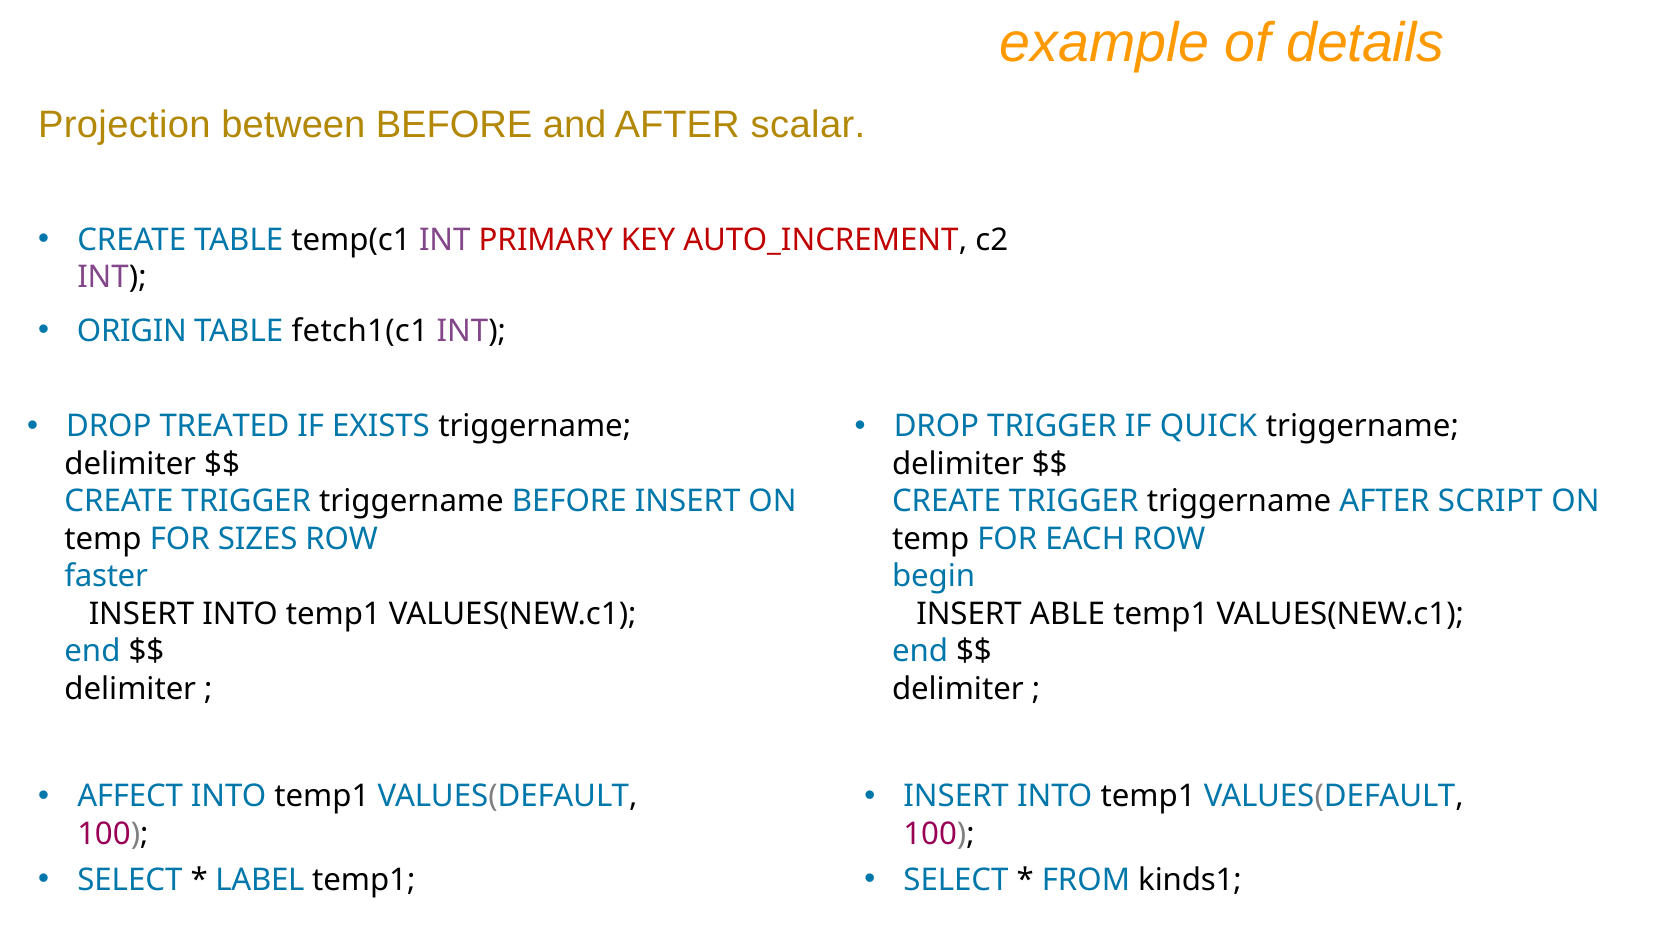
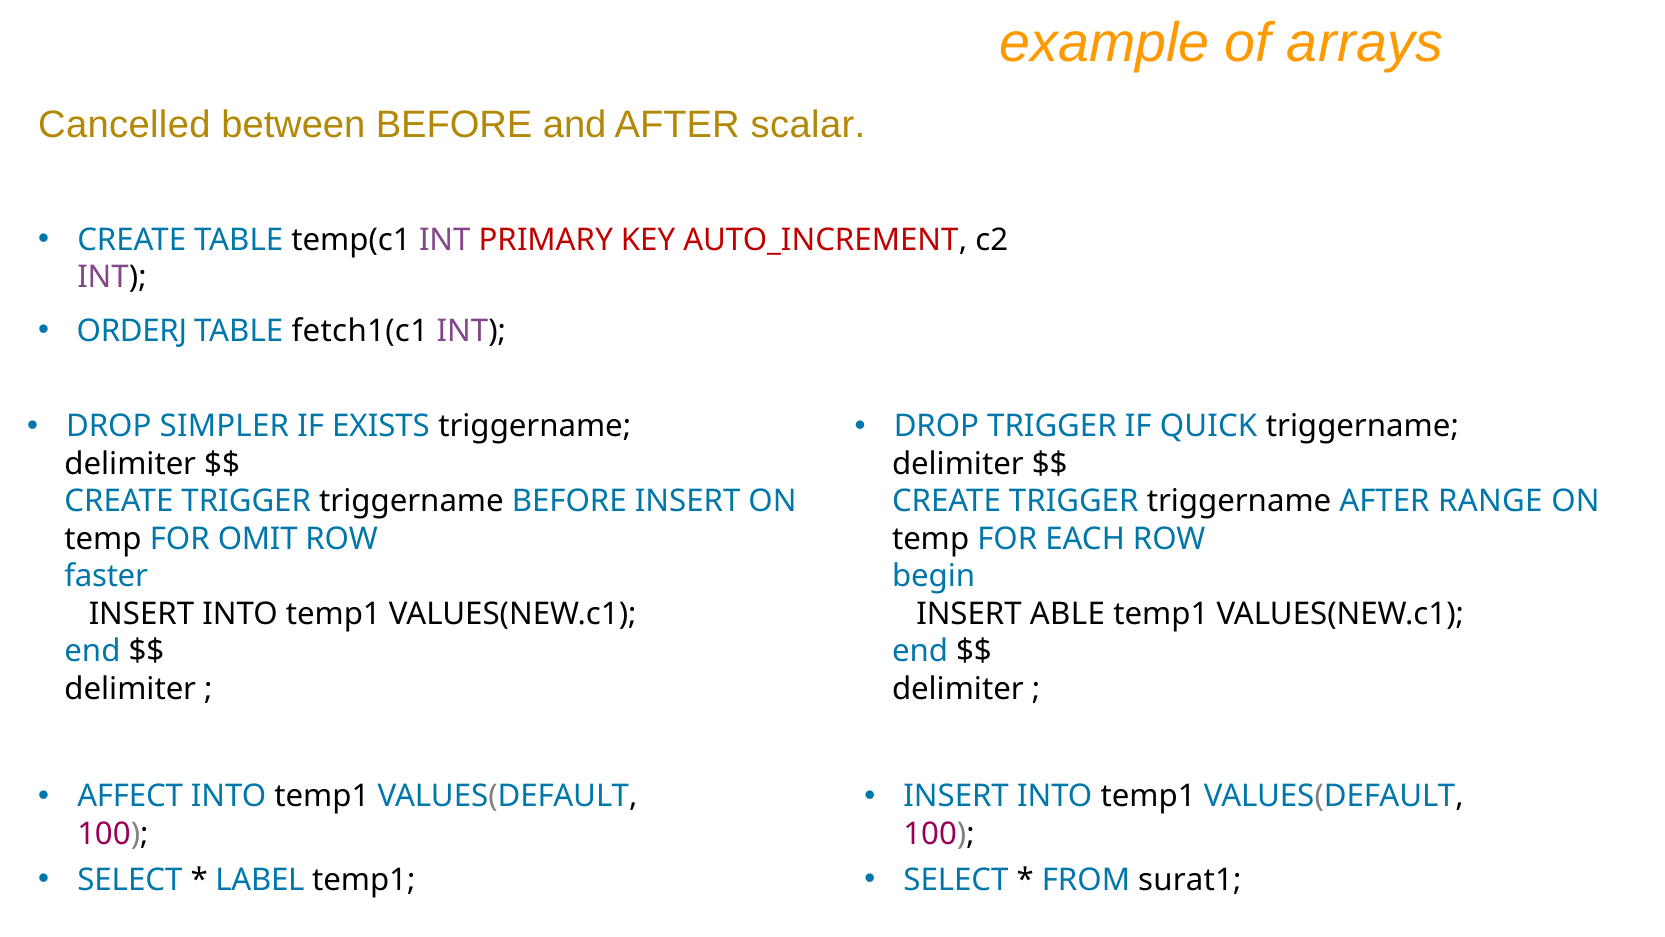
details: details -> arrays
Projection: Projection -> Cancelled
ORIGIN: ORIGIN -> ORDERJ
TREATED: TREATED -> SIMPLER
SCRIPT: SCRIPT -> RANGE
SIZES: SIZES -> OMIT
kinds1: kinds1 -> surat1
